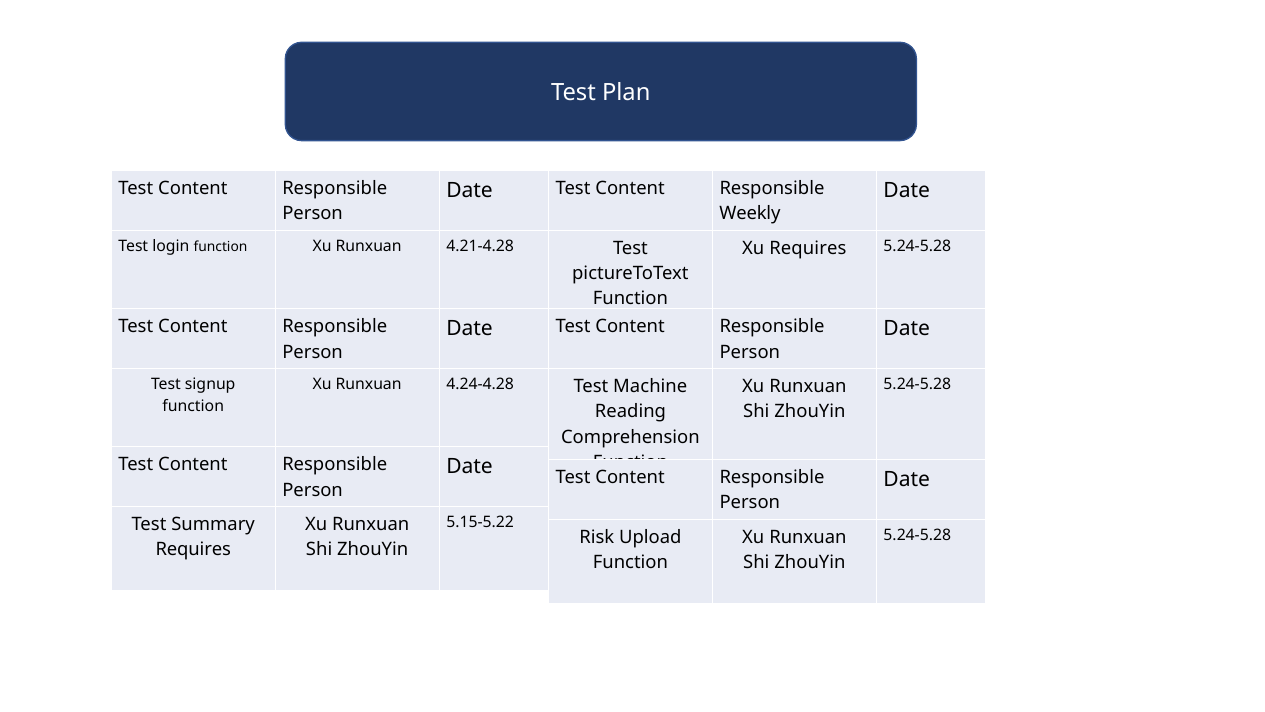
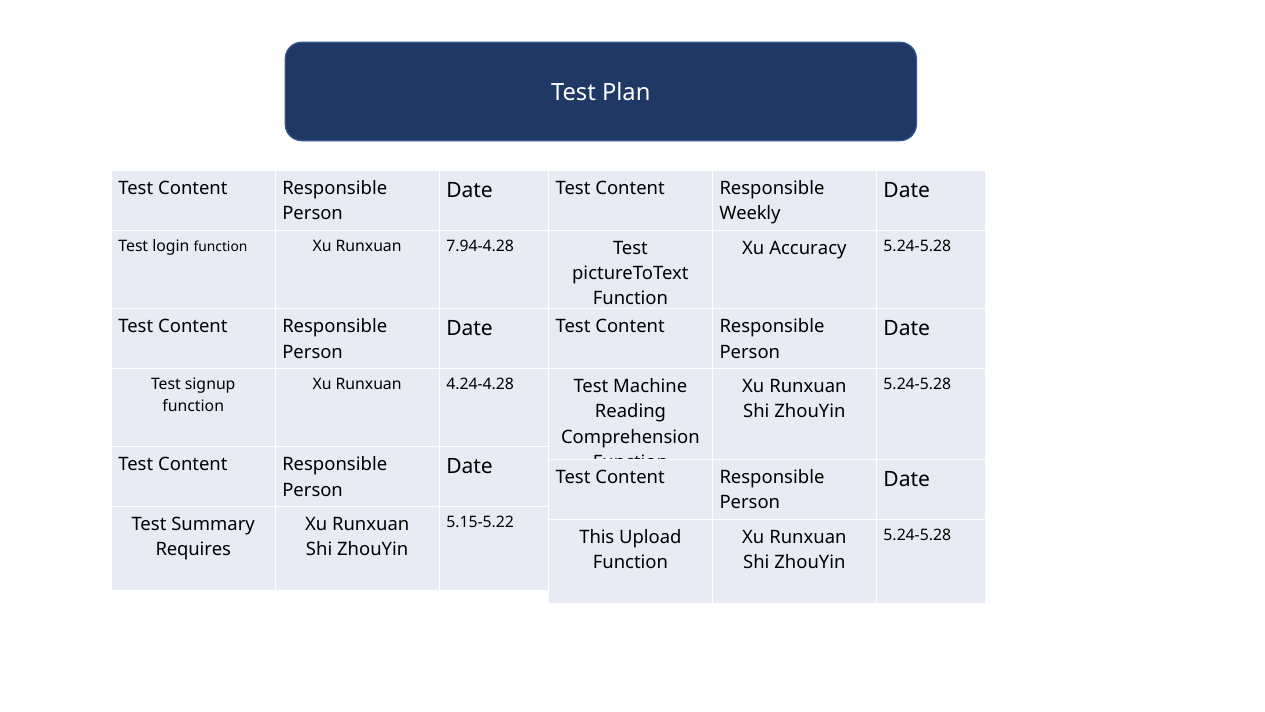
4.21-4.28: 4.21-4.28 -> 7.94-4.28
Xu Requires: Requires -> Accuracy
Risk: Risk -> This
